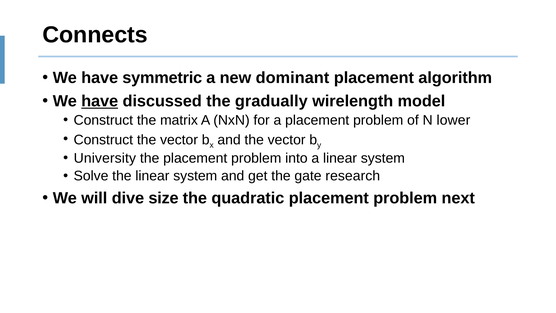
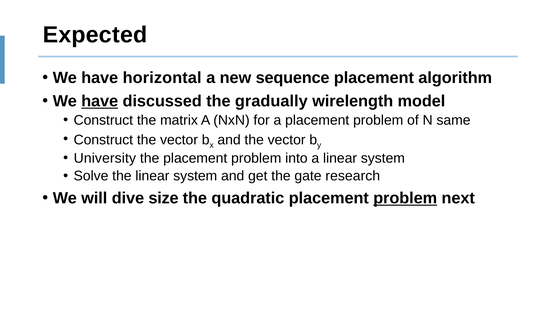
Connects: Connects -> Expected
symmetric: symmetric -> horizontal
dominant: dominant -> sequence
lower: lower -> same
problem at (405, 198) underline: none -> present
